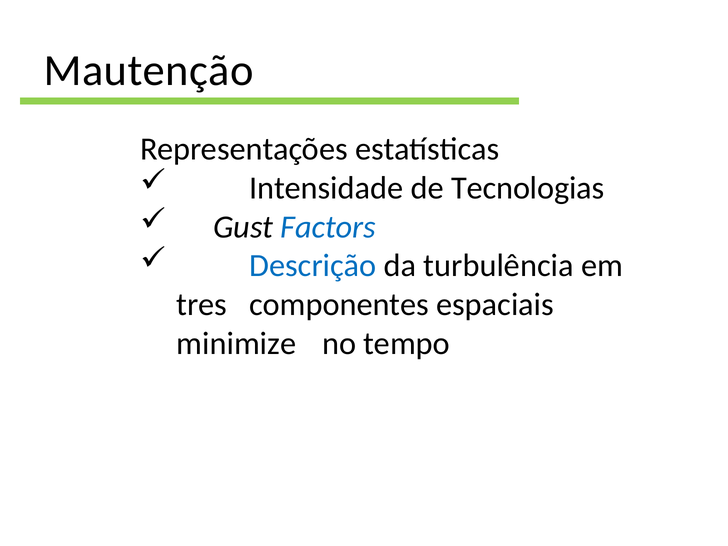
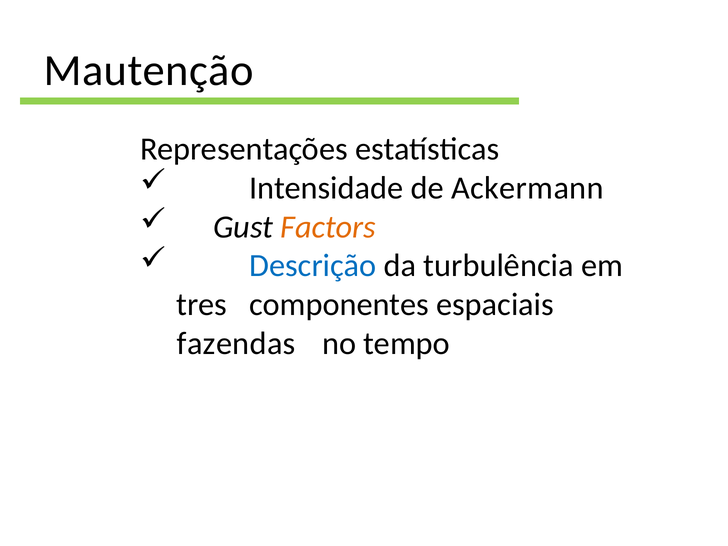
Tecnologias: Tecnologias -> Ackermann
Factors colour: blue -> orange
minimize: minimize -> fazendas
